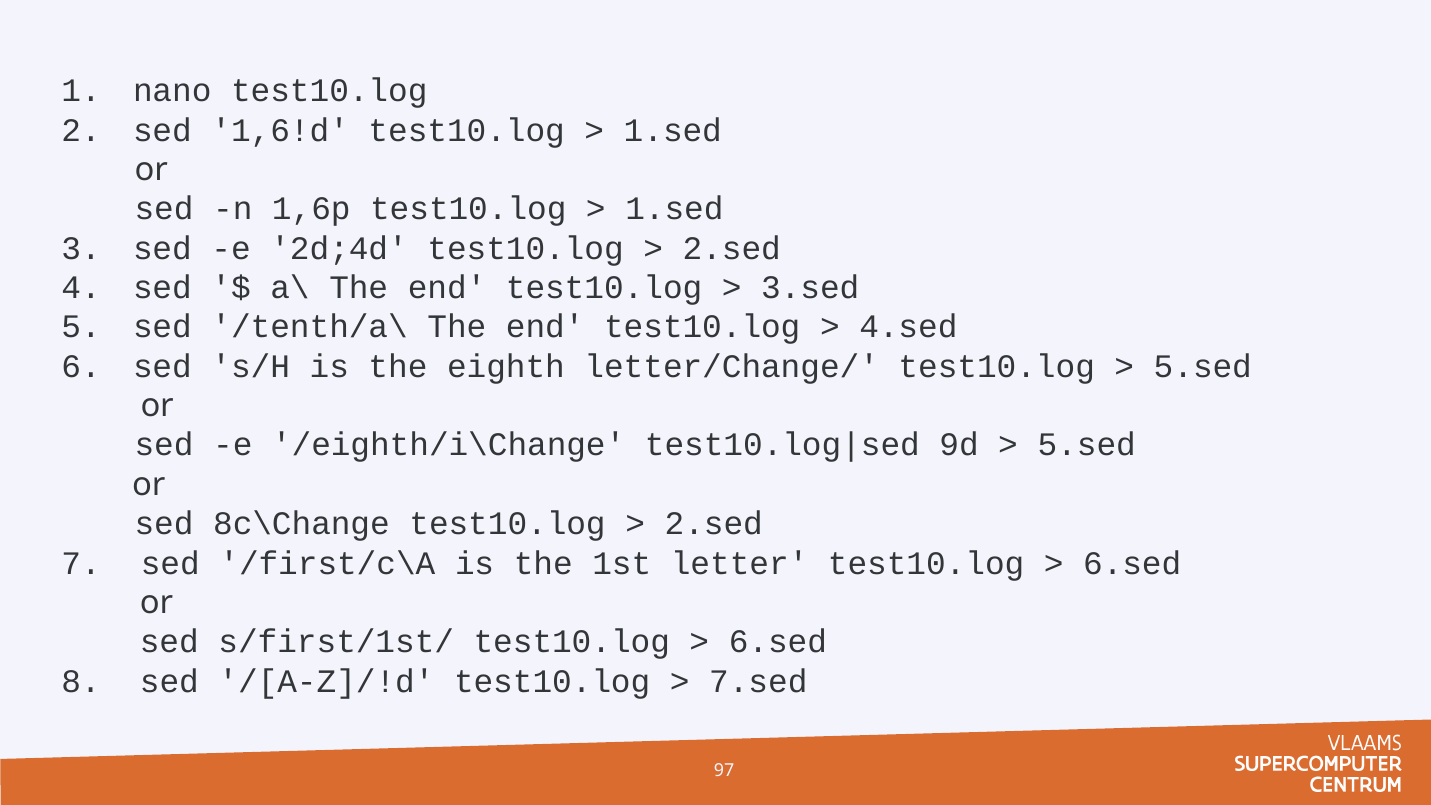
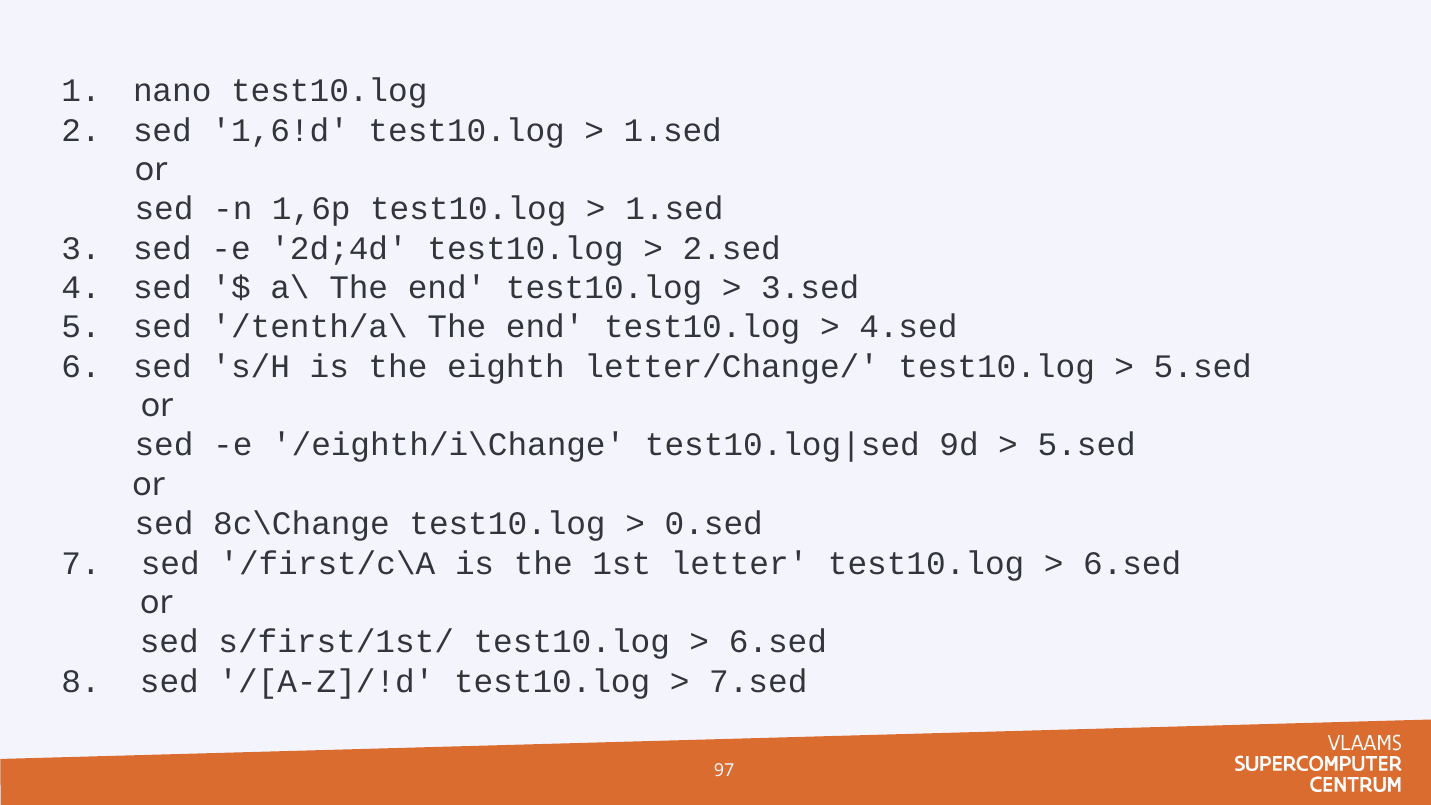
2.sed at (714, 524): 2.sed -> 0.sed
